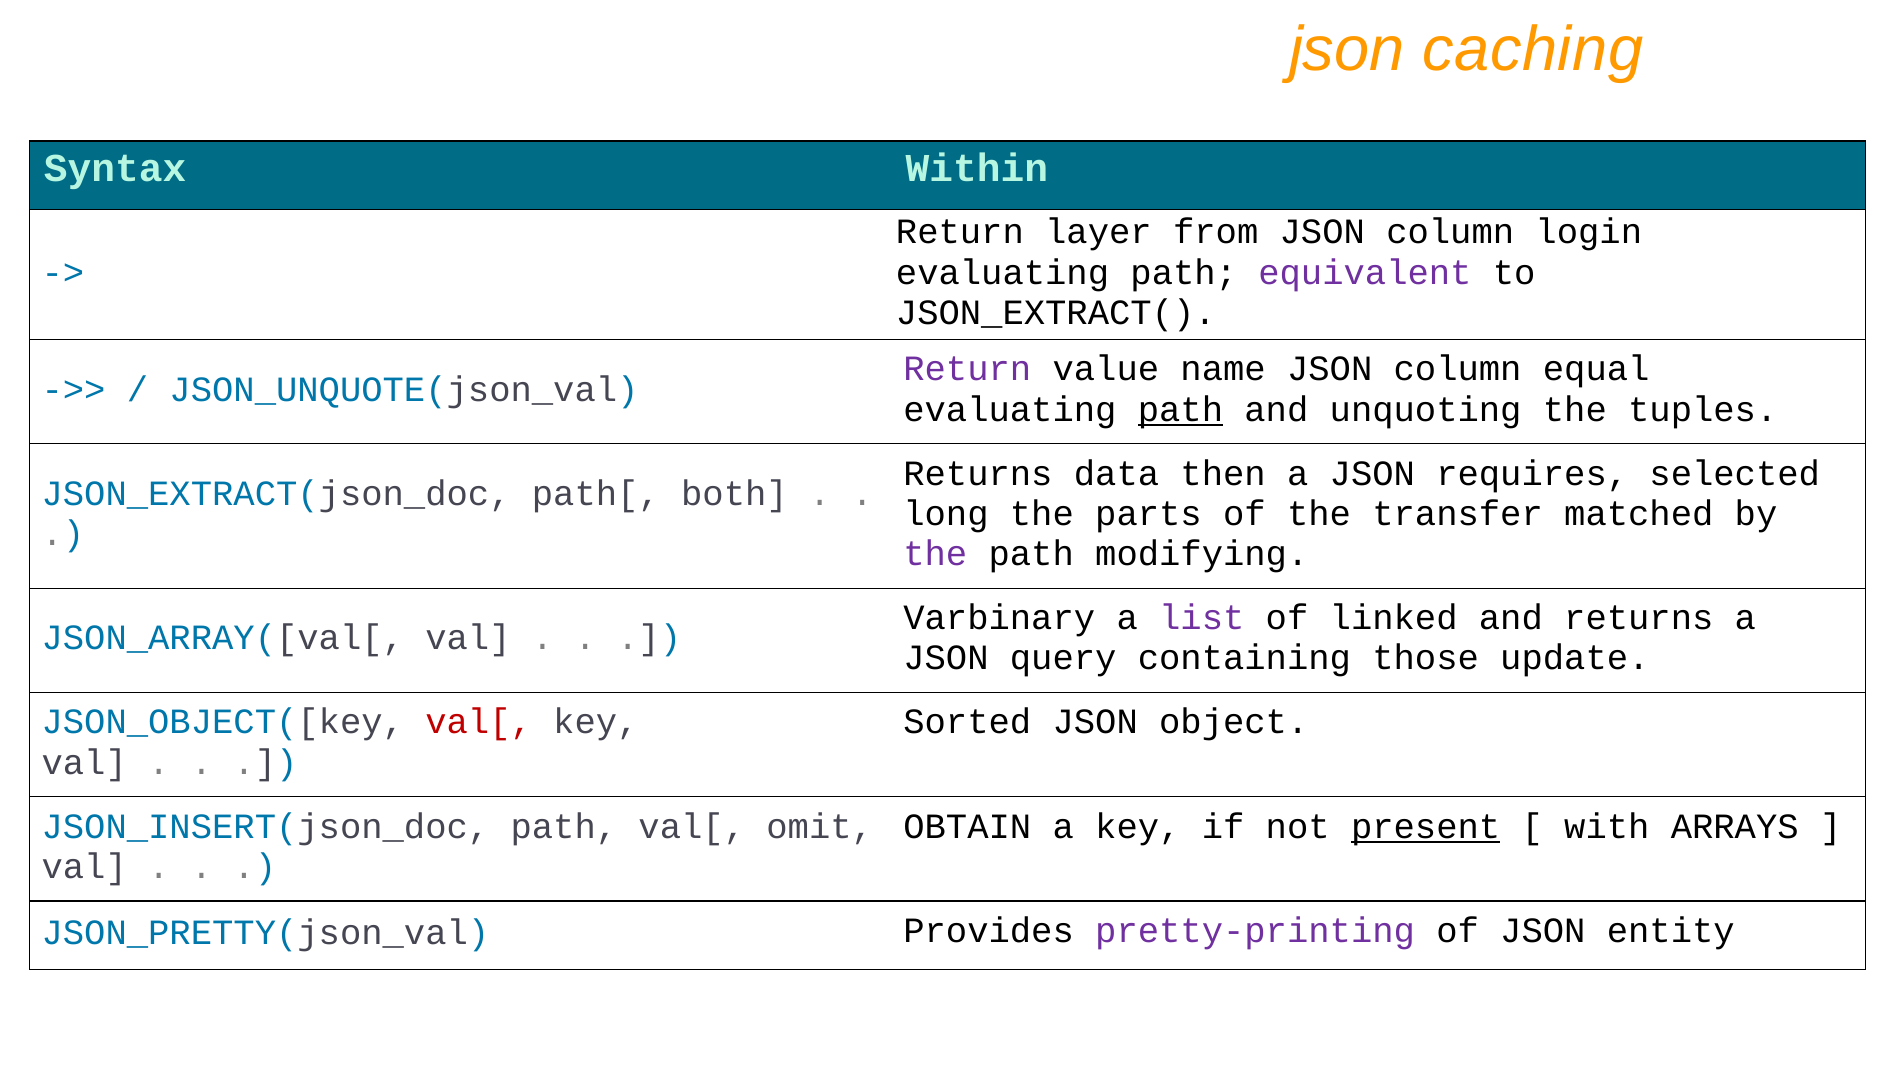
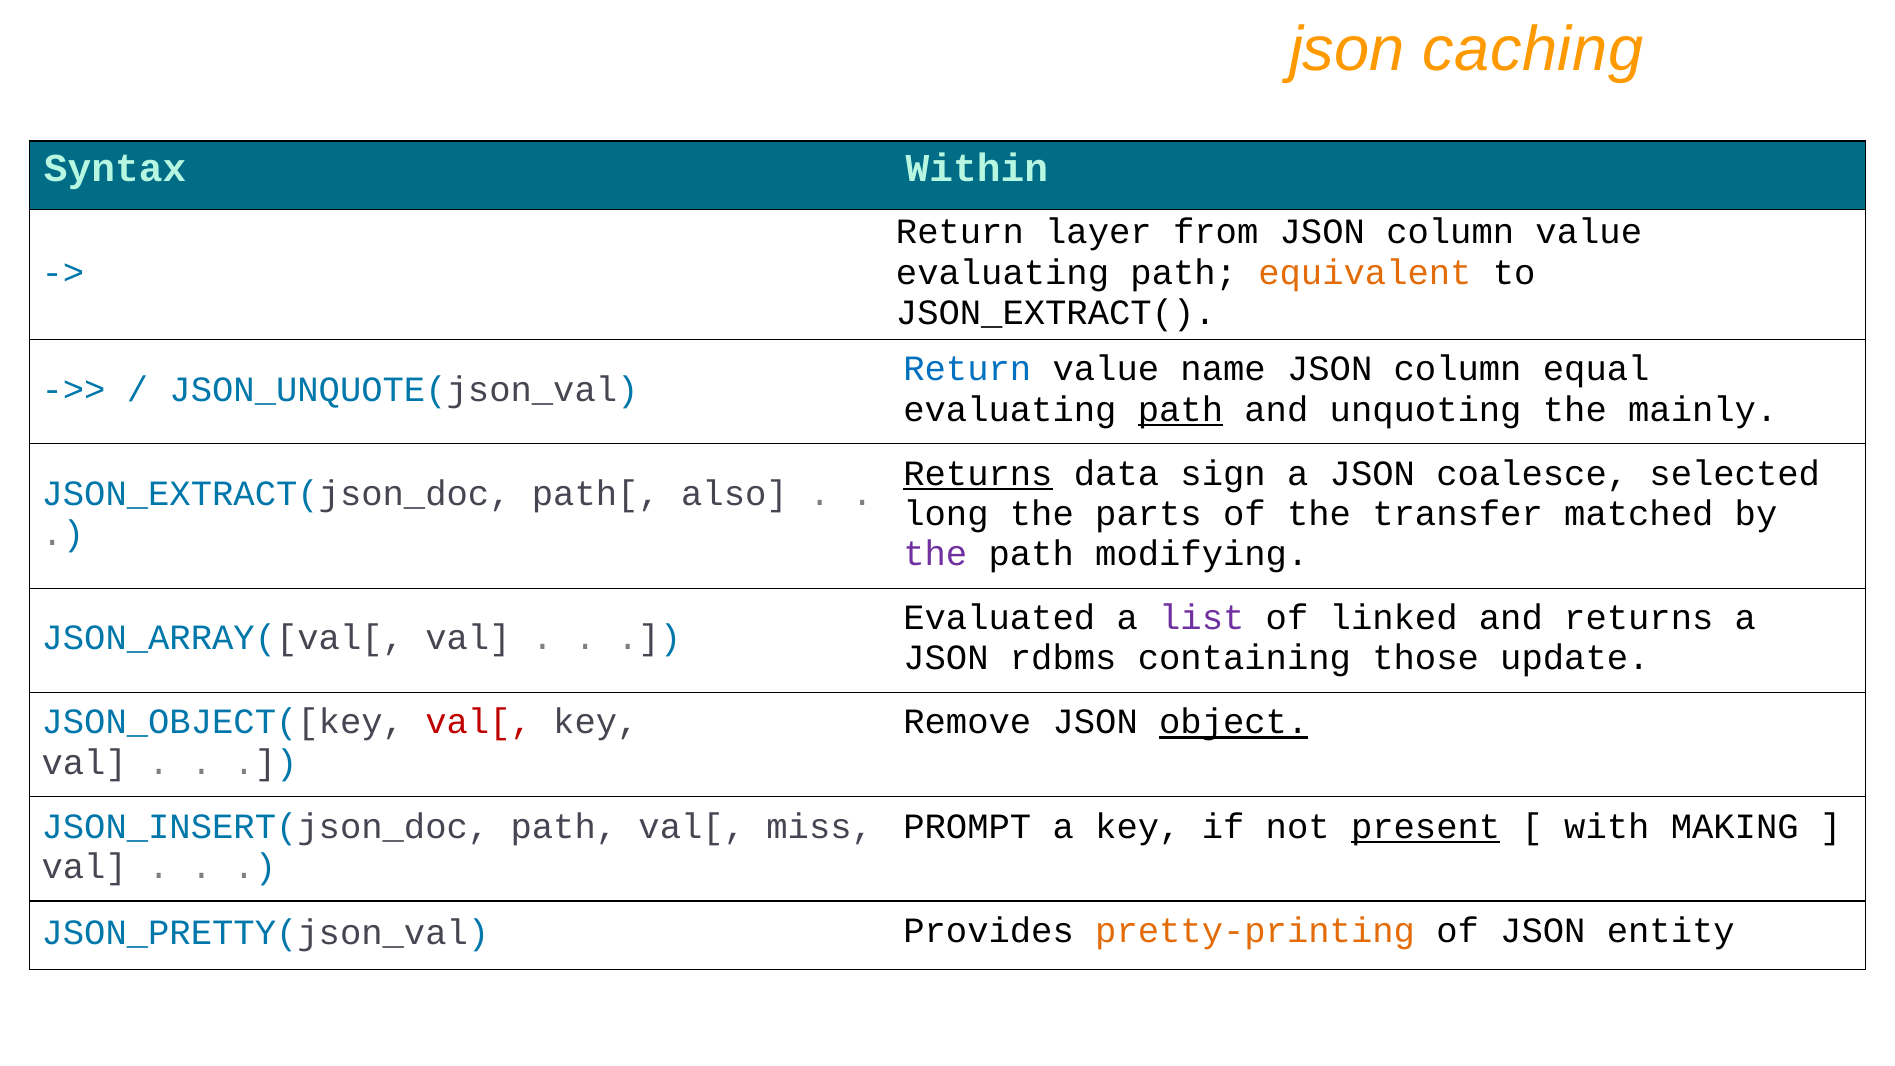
column login: login -> value
equivalent colour: purple -> orange
Return at (967, 369) colour: purple -> blue
tuples: tuples -> mainly
Returns at (978, 473) underline: none -> present
then: then -> sign
requires: requires -> coalesce
both: both -> also
Varbinary: Varbinary -> Evaluated
query: query -> rdbms
Sorted: Sorted -> Remove
object underline: none -> present
omit: omit -> miss
OBTAIN: OBTAIN -> PROMPT
ARRAYS: ARRAYS -> MAKING
pretty-printing colour: purple -> orange
